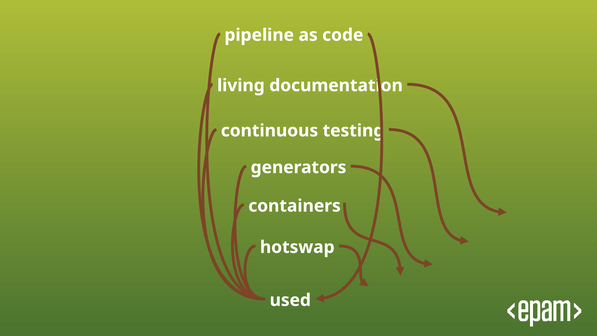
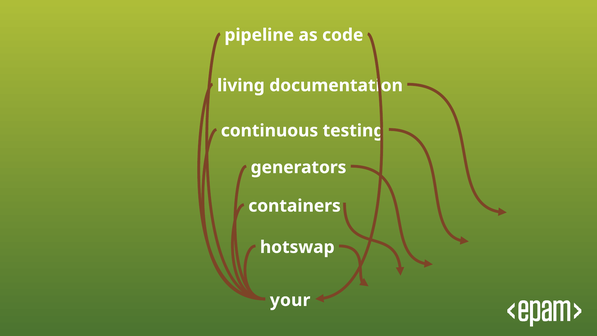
used: used -> your
